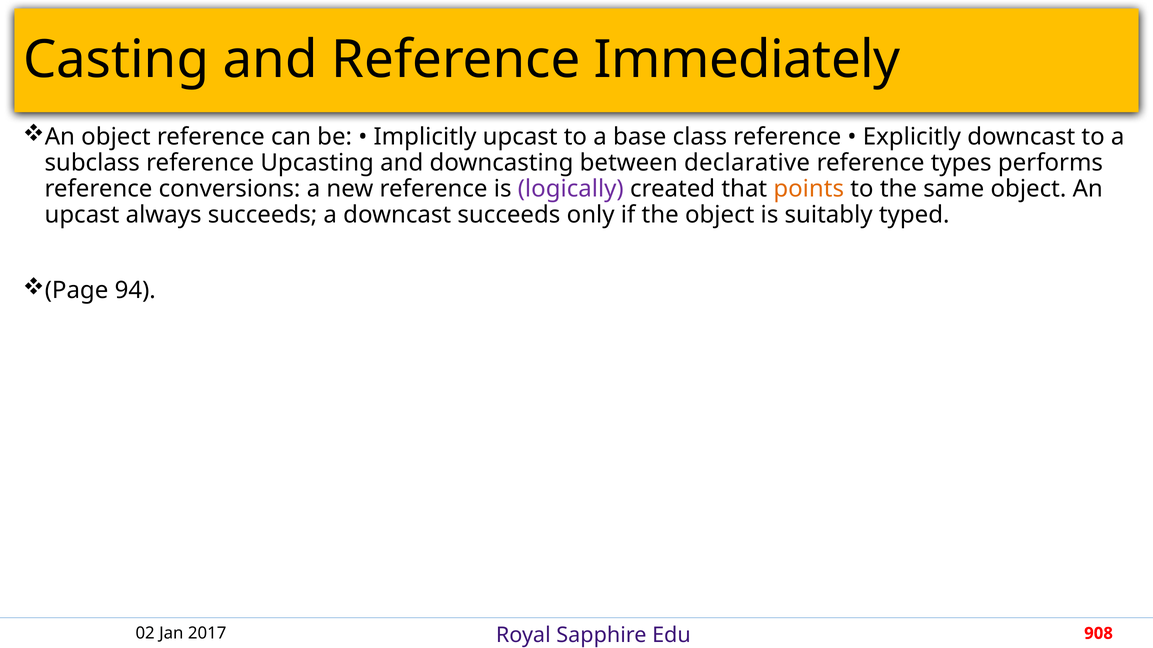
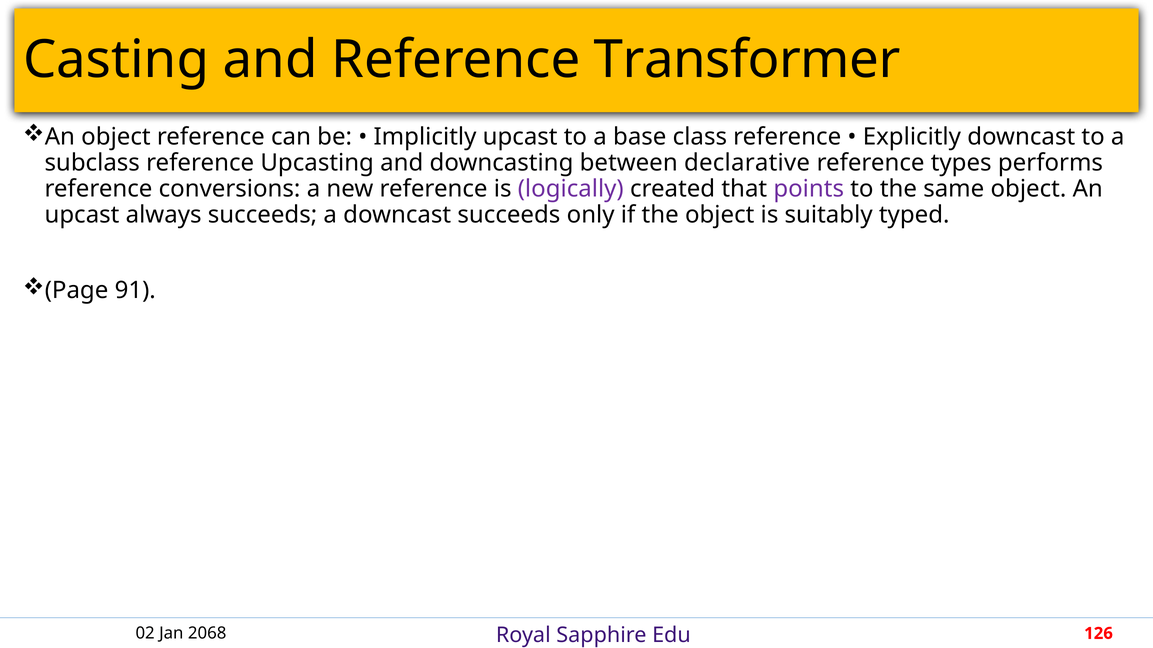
Immediately: Immediately -> Transformer
points colour: orange -> purple
94: 94 -> 91
2017: 2017 -> 2068
908: 908 -> 126
